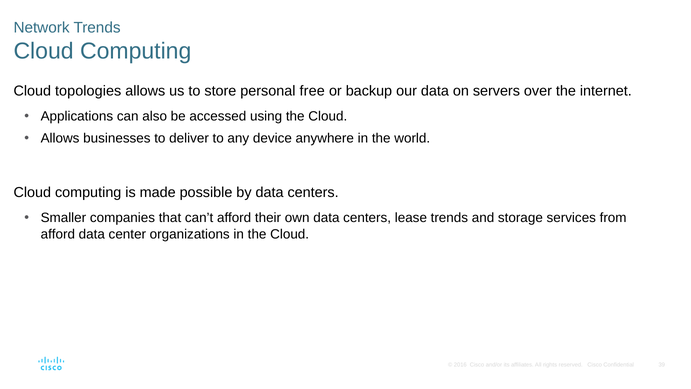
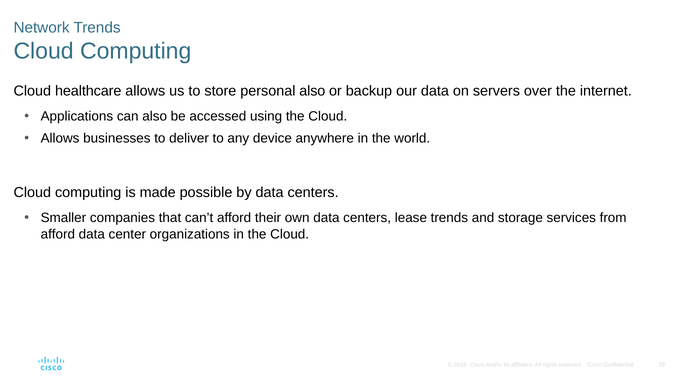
topologies: topologies -> healthcare
personal free: free -> also
